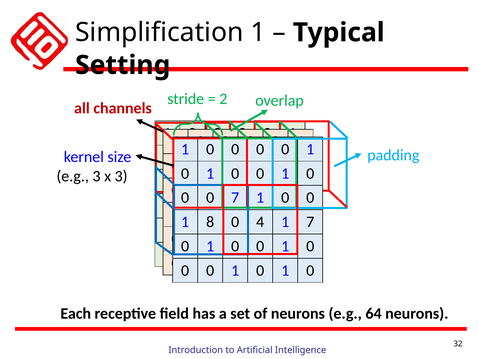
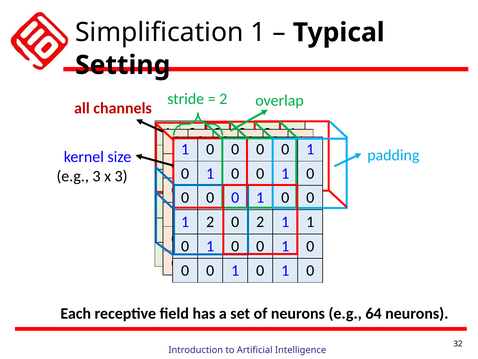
7 at (235, 197): 7 -> 0
1 8: 8 -> 2
0 4: 4 -> 2
7 at (310, 222): 7 -> 1
